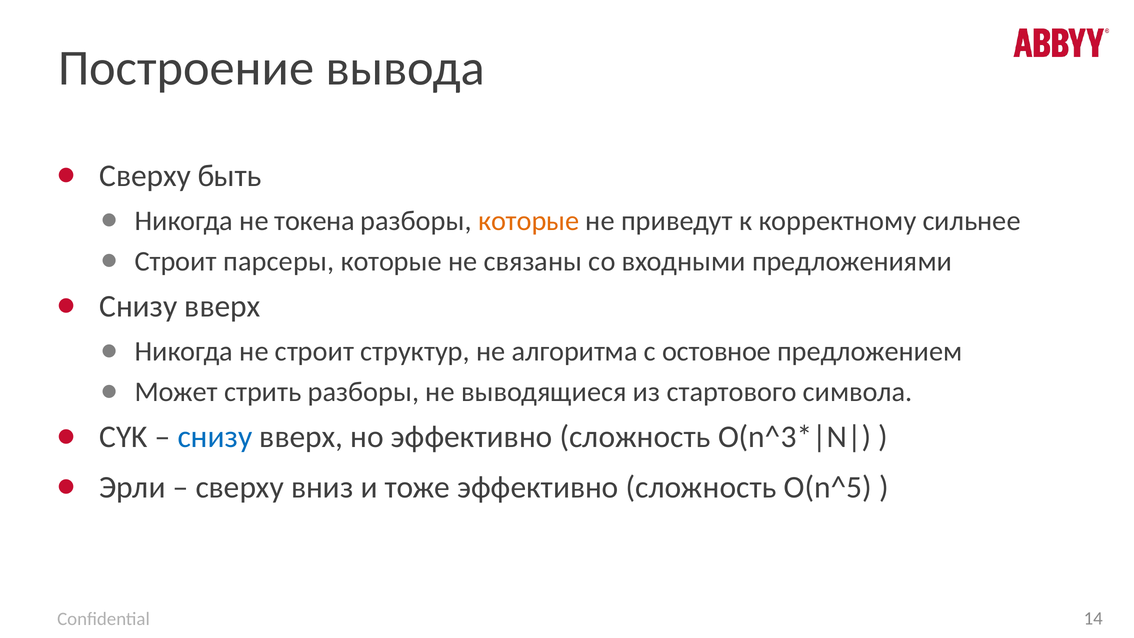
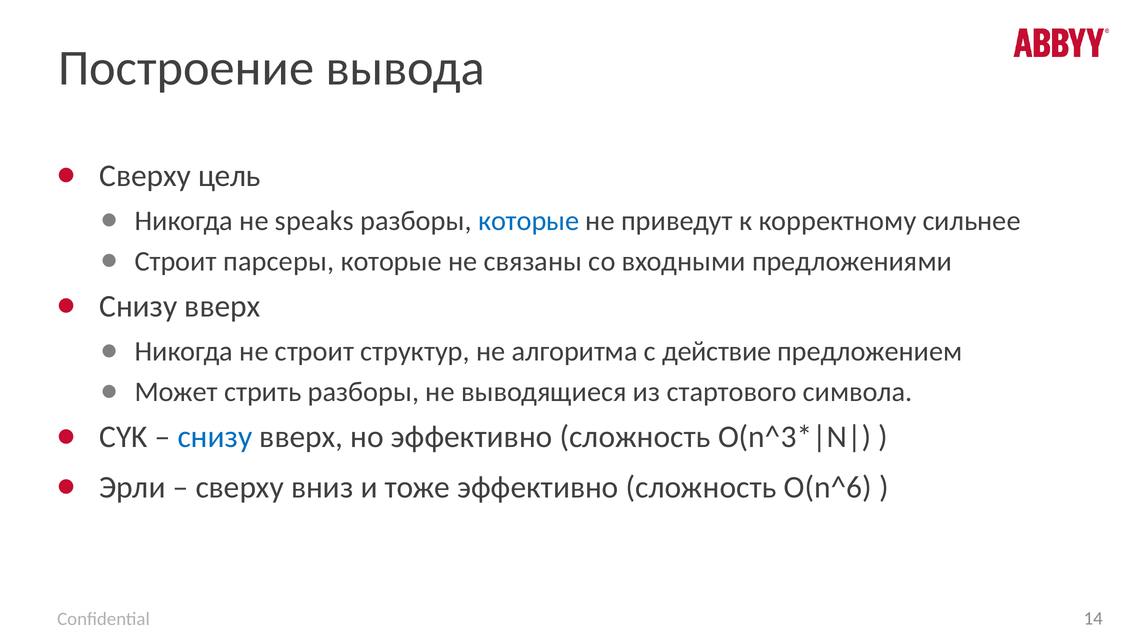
быть: быть -> цель
токена: токена -> speaks
которые at (529, 221) colour: orange -> blue
остовное: остовное -> действие
O(n^5: O(n^5 -> O(n^6
